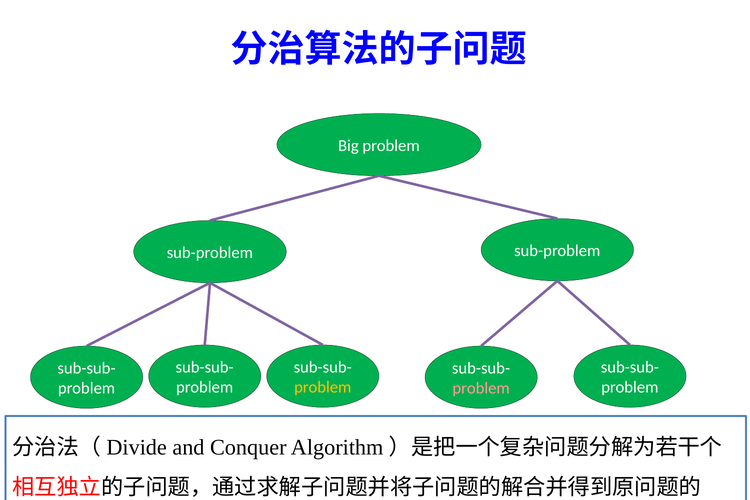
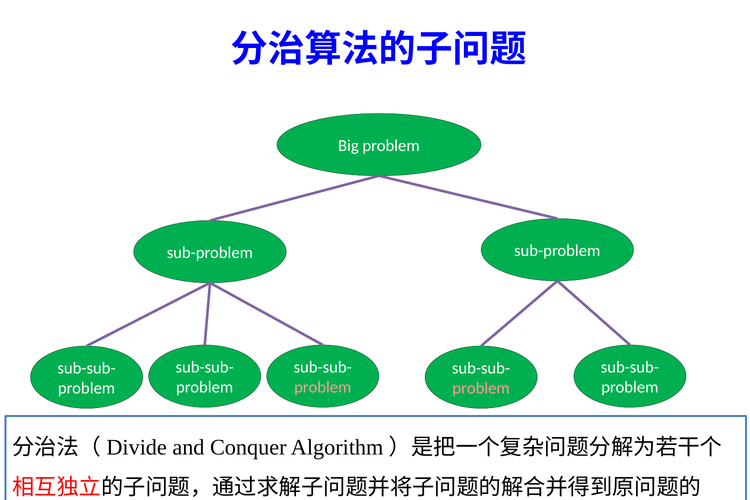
problem at (323, 387) colour: yellow -> pink
